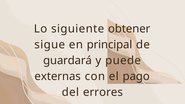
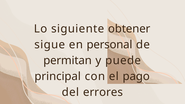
principal: principal -> personal
guardará: guardará -> permitan
externas: externas -> principal
